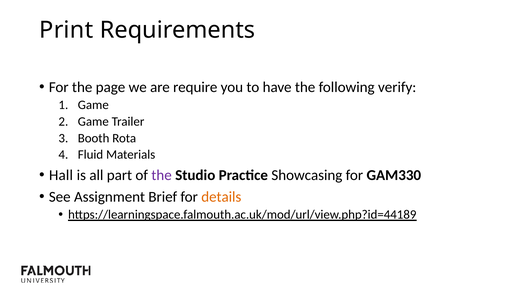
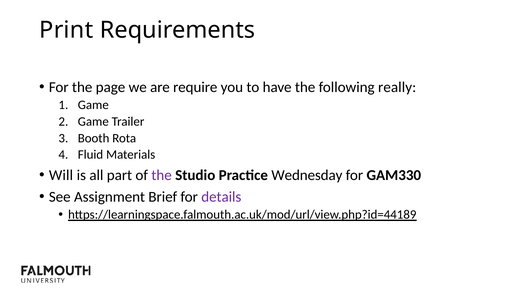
verify: verify -> really
Hall: Hall -> Will
Showcasing: Showcasing -> Wednesday
details colour: orange -> purple
